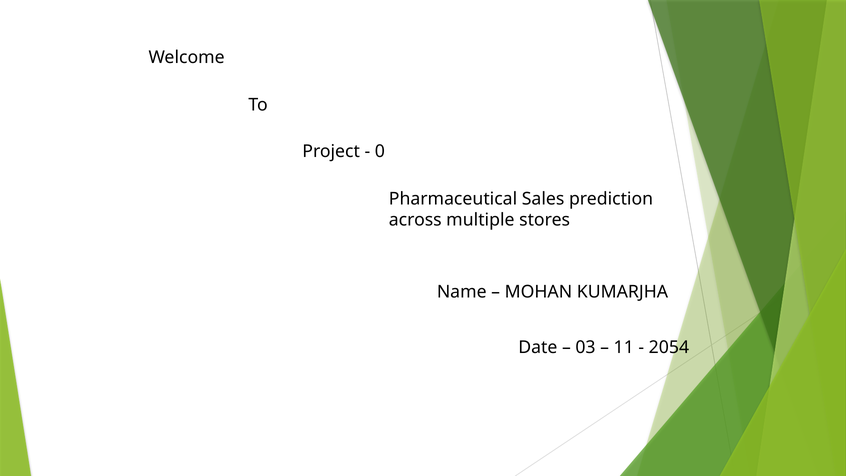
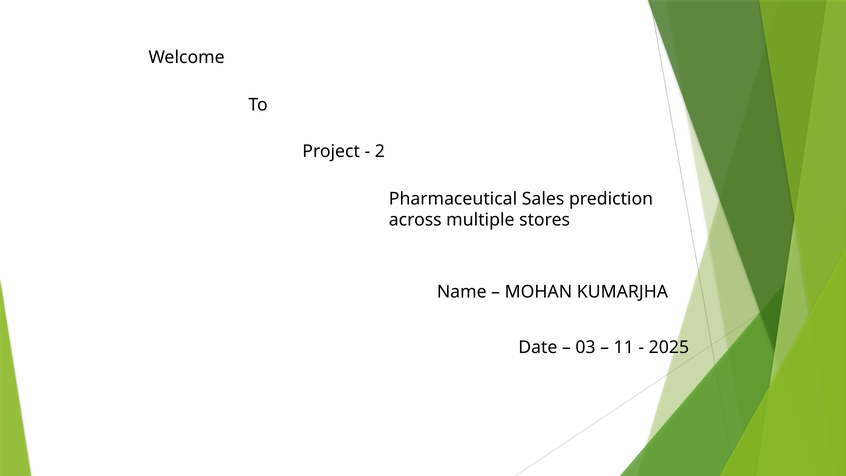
0: 0 -> 2
2054: 2054 -> 2025
